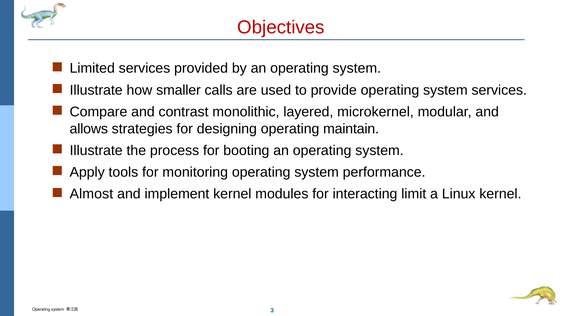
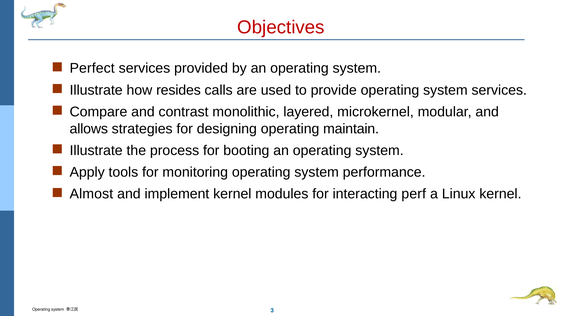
Limited: Limited -> Perfect
smaller: smaller -> resides
limit: limit -> perf
